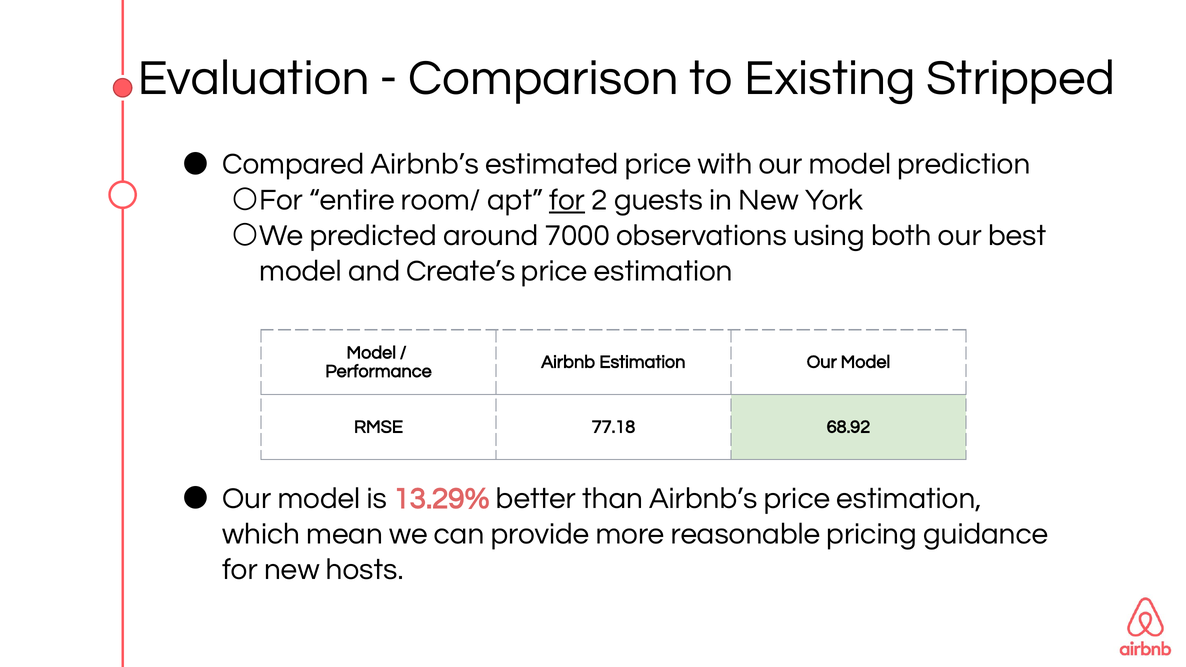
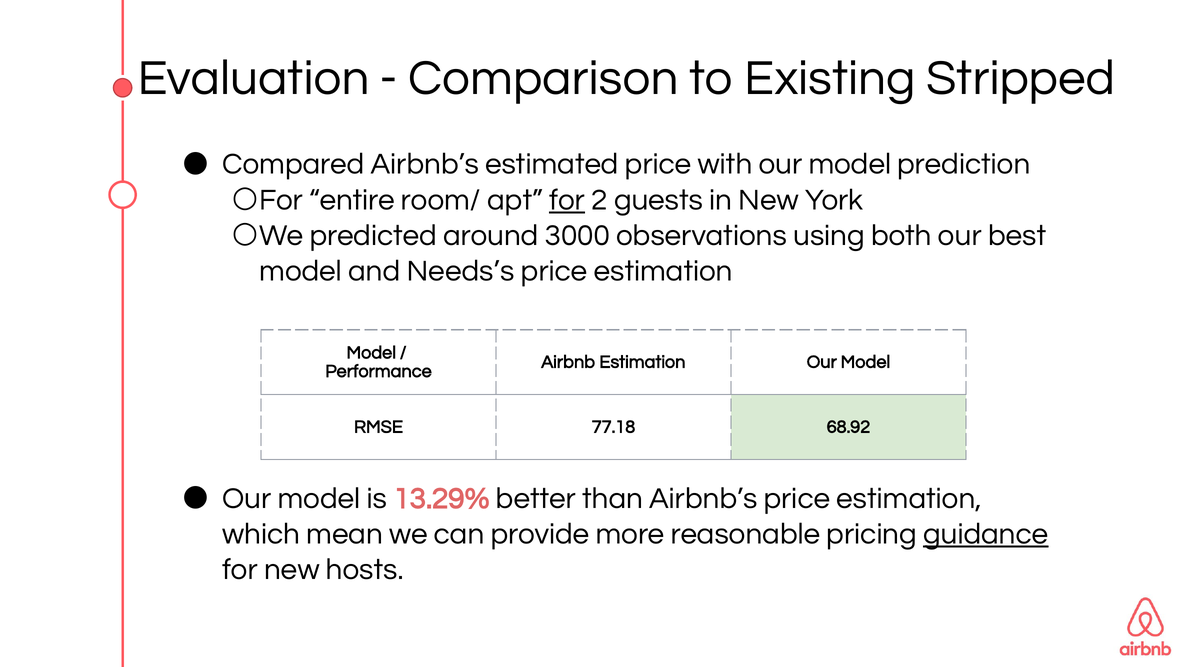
7000: 7000 -> 3000
Create’s: Create’s -> Needs’s
guidance underline: none -> present
